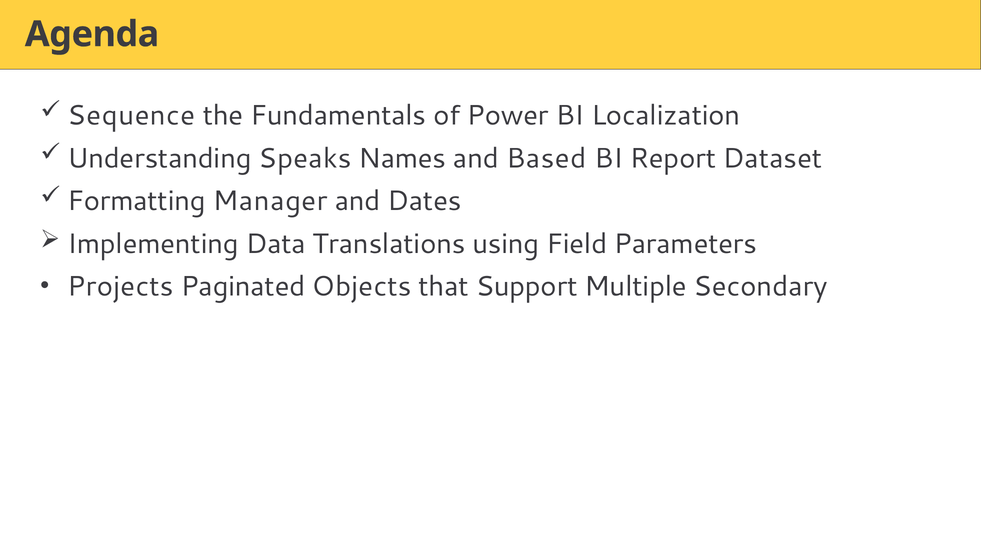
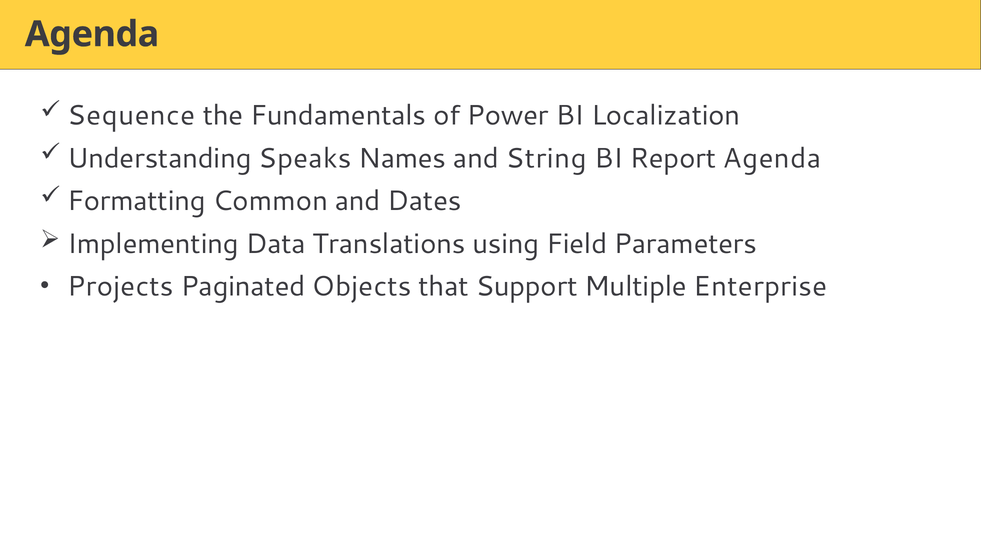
Based: Based -> String
Report Dataset: Dataset -> Agenda
Manager: Manager -> Common
Secondary: Secondary -> Enterprise
